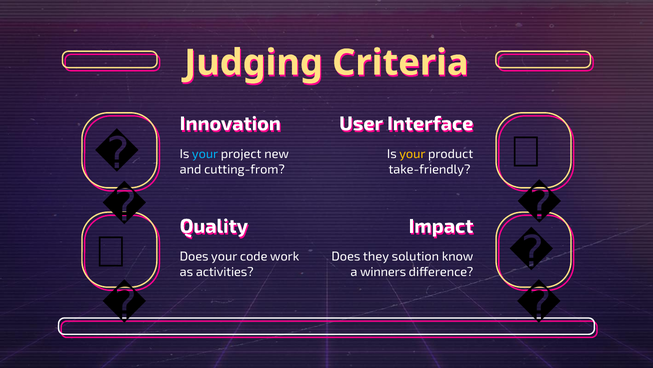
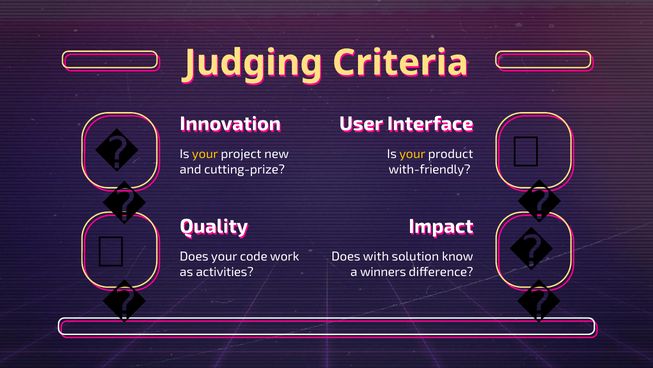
your at (205, 154) colour: light blue -> yellow
cutting-from: cutting-from -> cutting-prize
take-friendly: take-friendly -> with-friendly
they: they -> with
